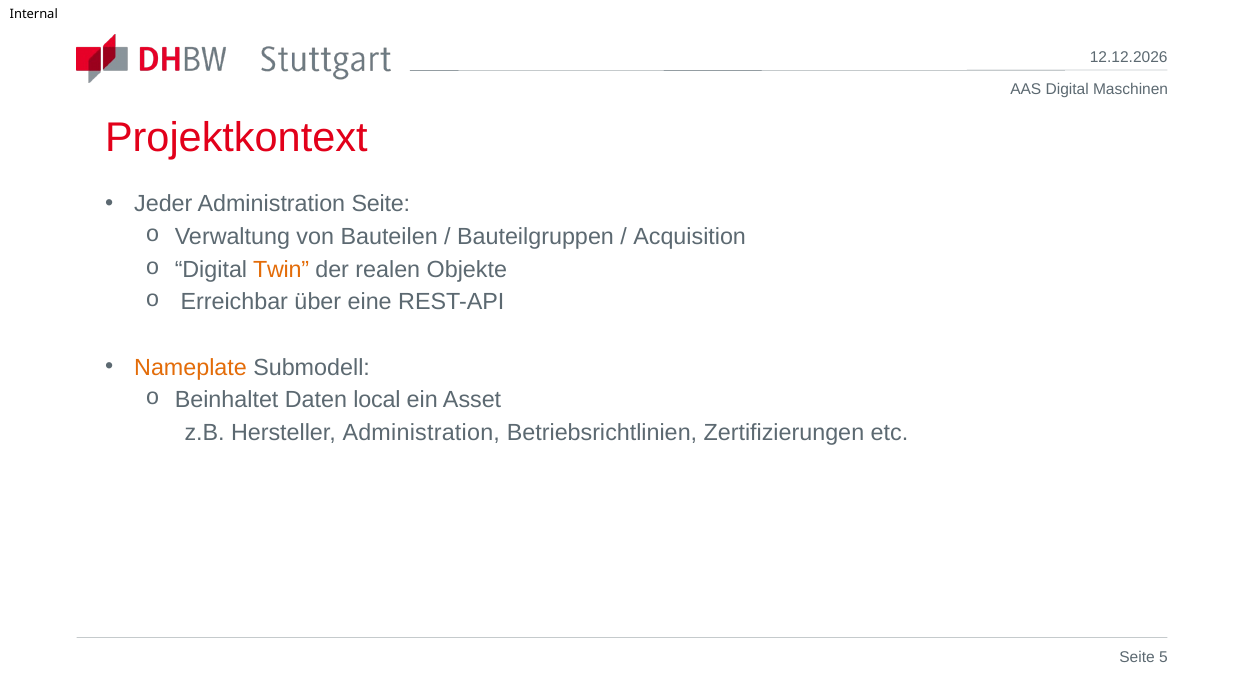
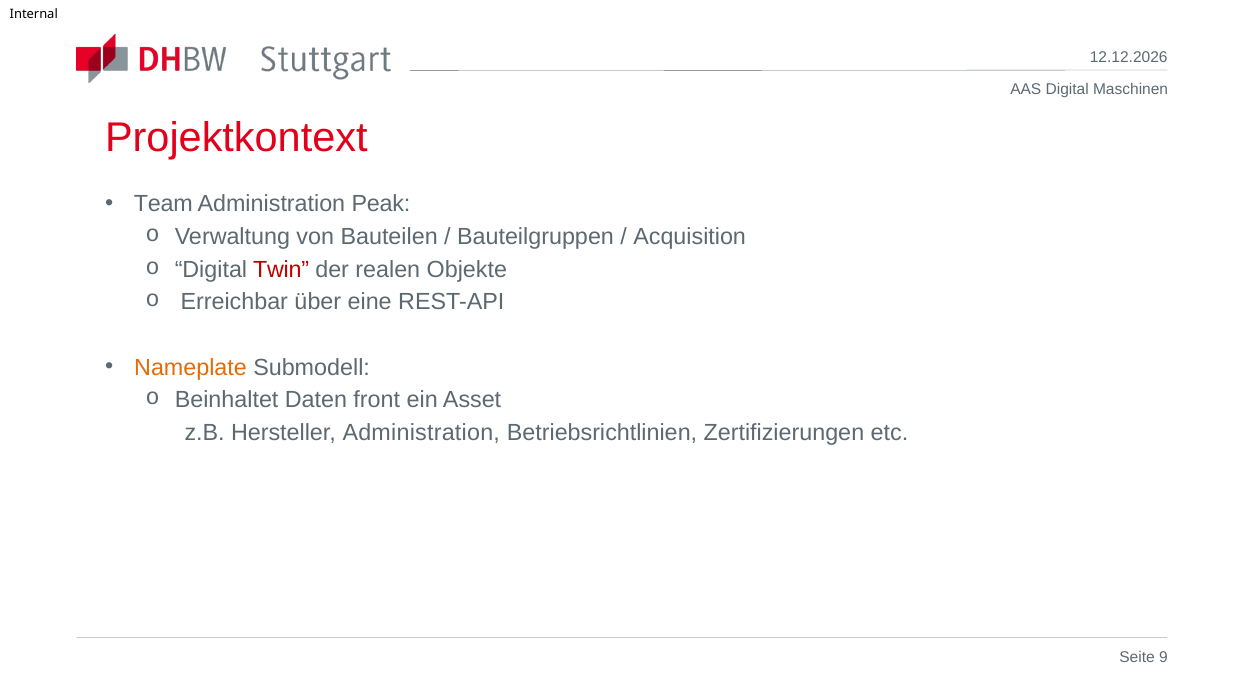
Jeder: Jeder -> Team
Administration Seite: Seite -> Peak
Twin colour: orange -> red
local: local -> front
5: 5 -> 9
